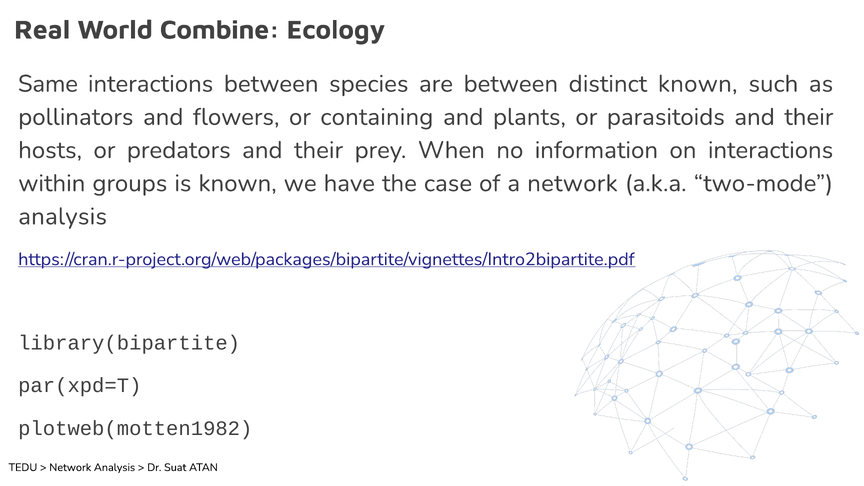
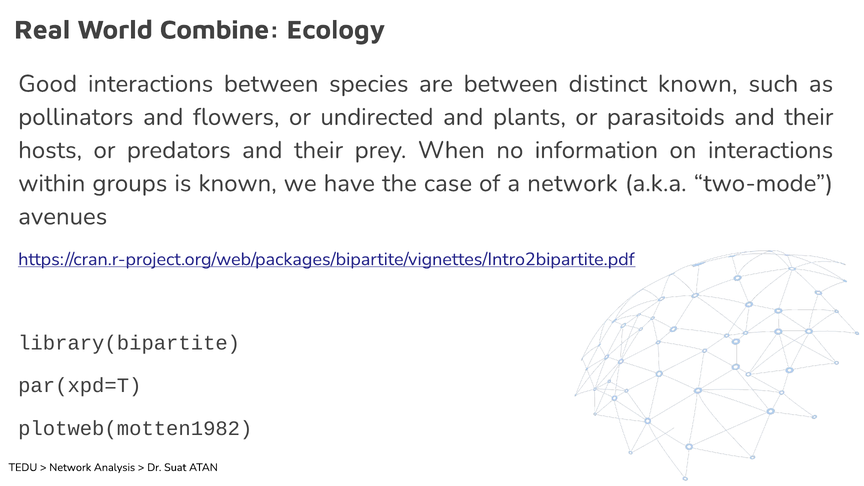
Same: Same -> Good
containing: containing -> undirected
analysis at (63, 216): analysis -> avenues
